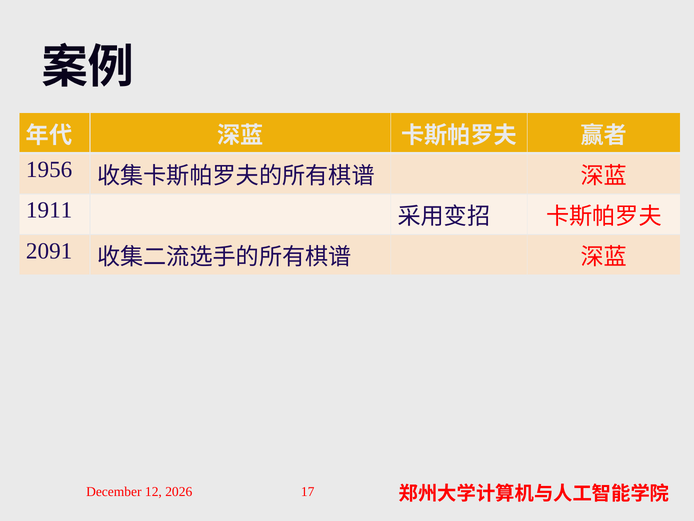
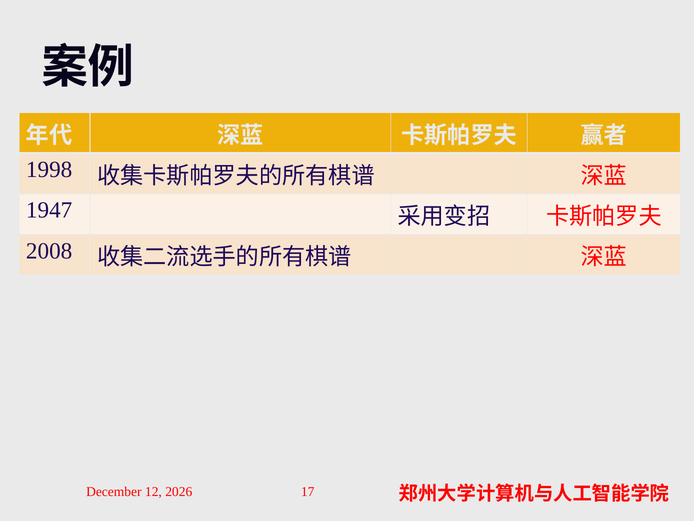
1956: 1956 -> 1998
1911: 1911 -> 1947
2091: 2091 -> 2008
